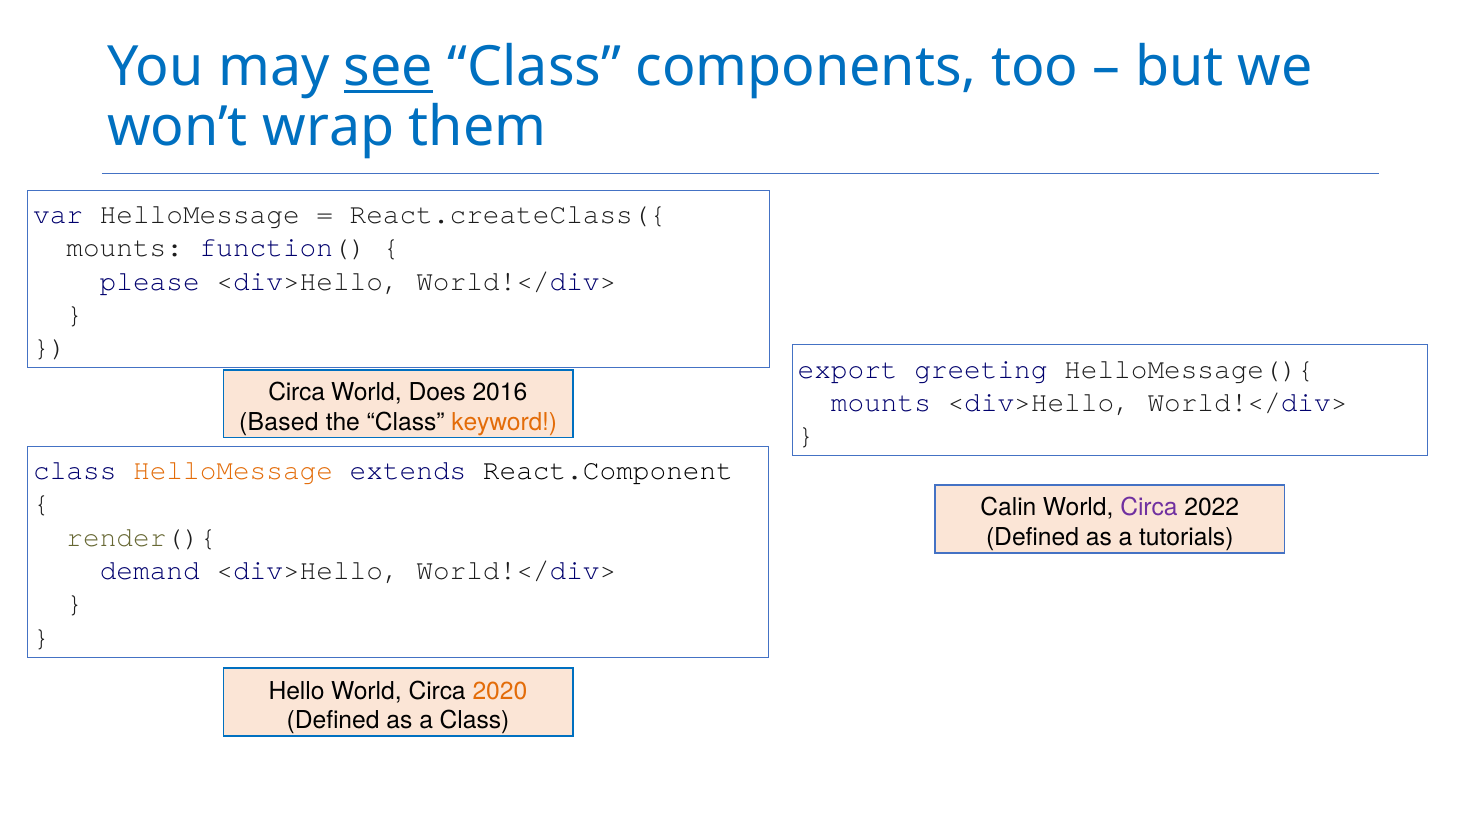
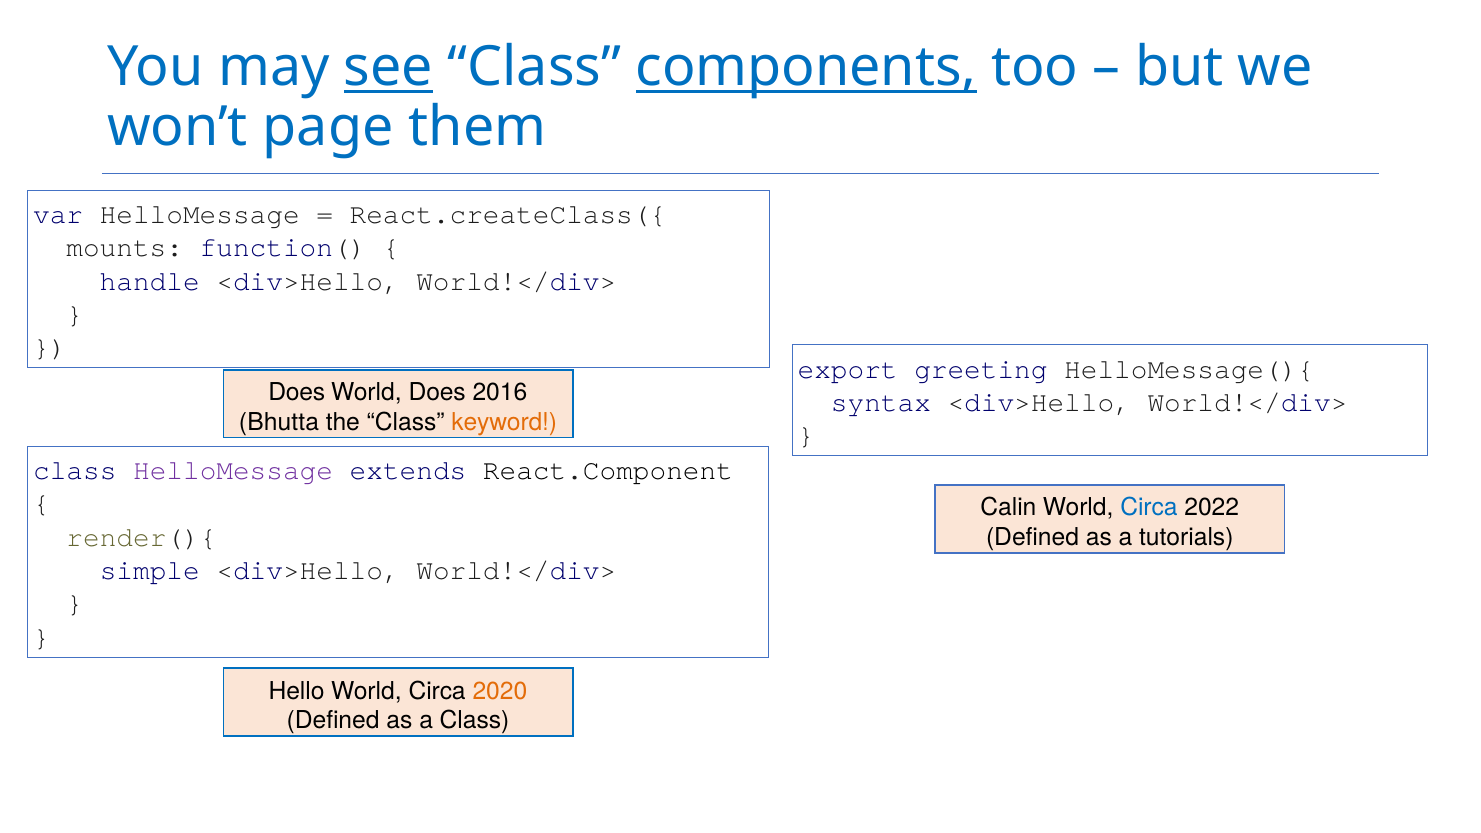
components underline: none -> present
wrap: wrap -> page
please: please -> handle
Circa at (297, 393): Circa -> Does
mounts at (881, 402): mounts -> syntax
Based: Based -> Bhutta
HelloMessage at (233, 470) colour: orange -> purple
Circa at (1149, 508) colour: purple -> blue
demand: demand -> simple
